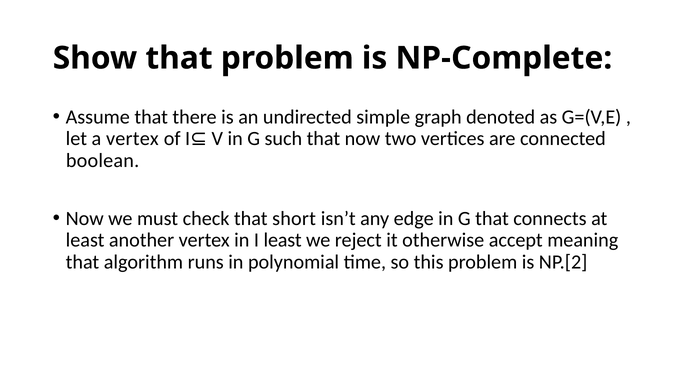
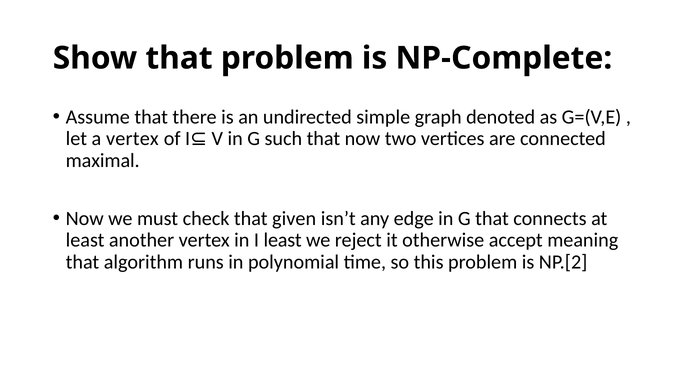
boolean: boolean -> maximal
short: short -> given
